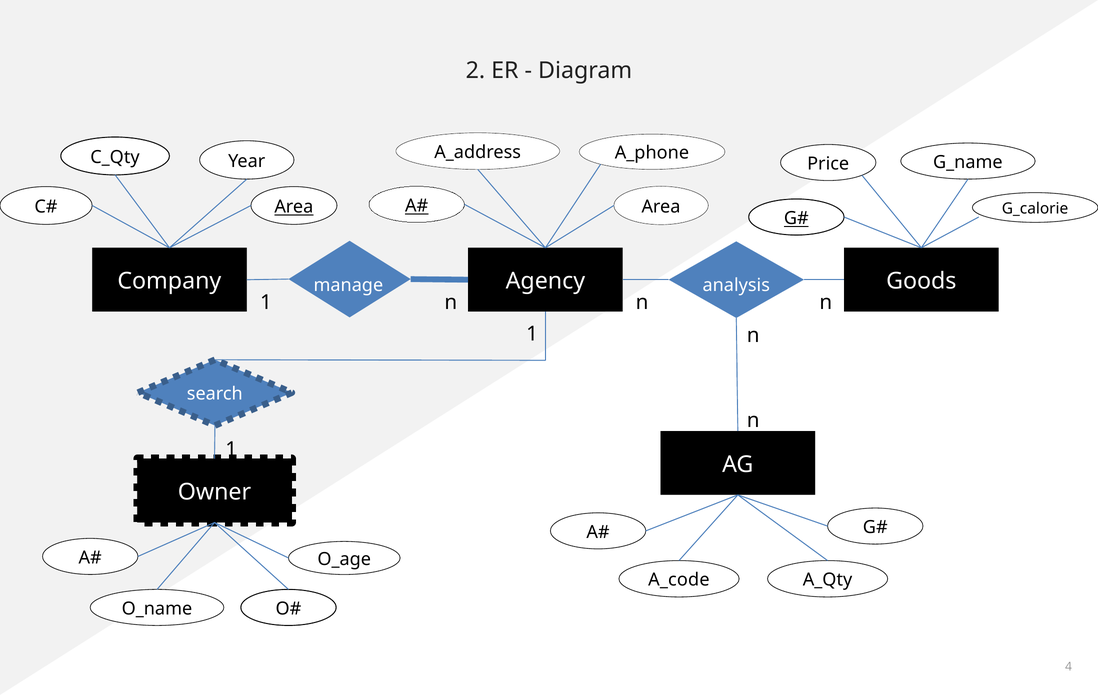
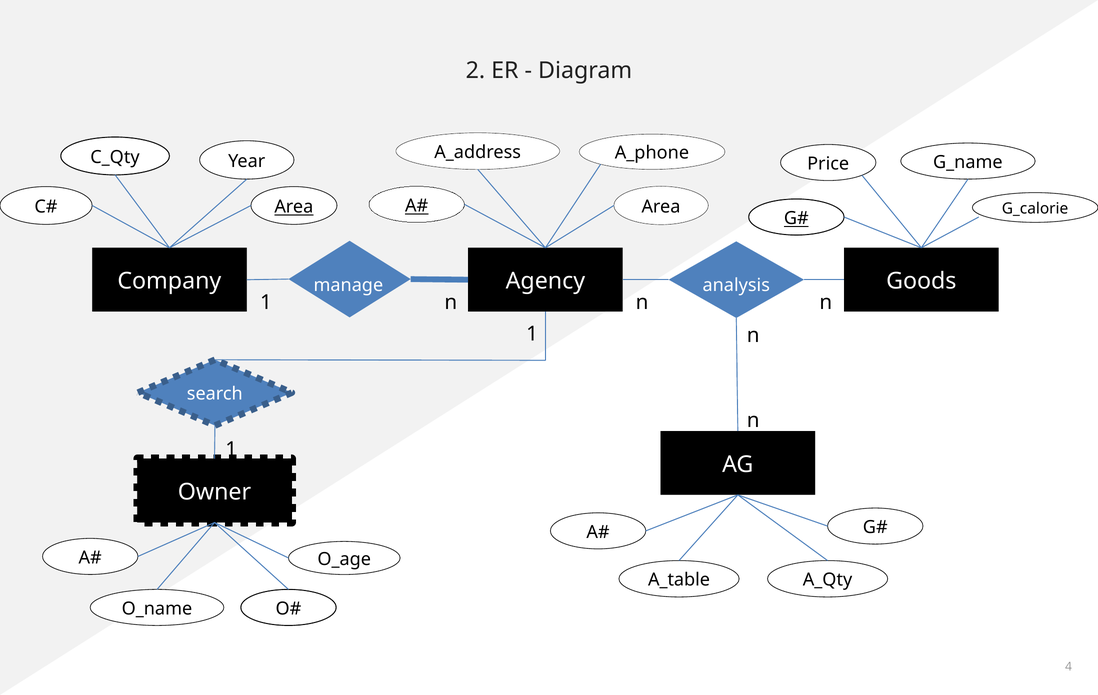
A_code: A_code -> A_table
